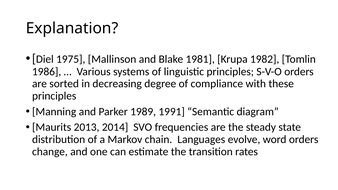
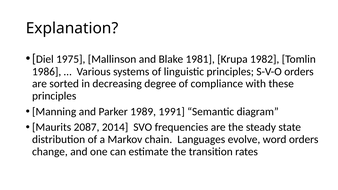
2013: 2013 -> 2087
